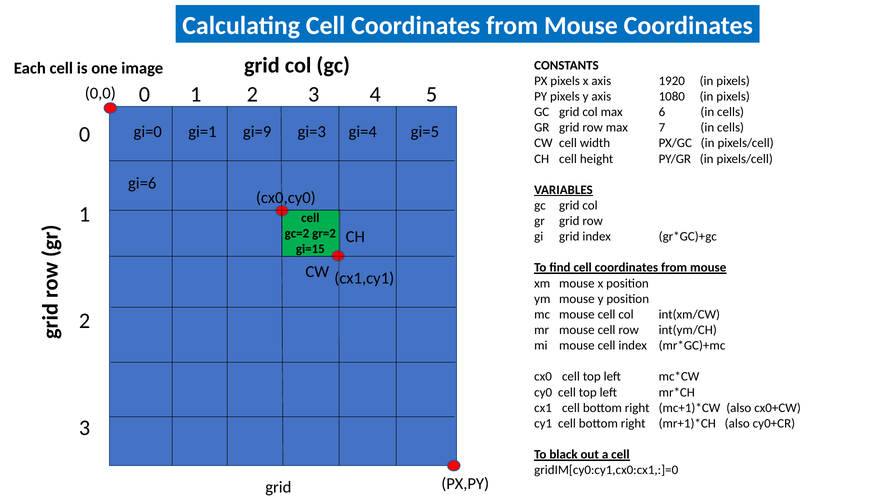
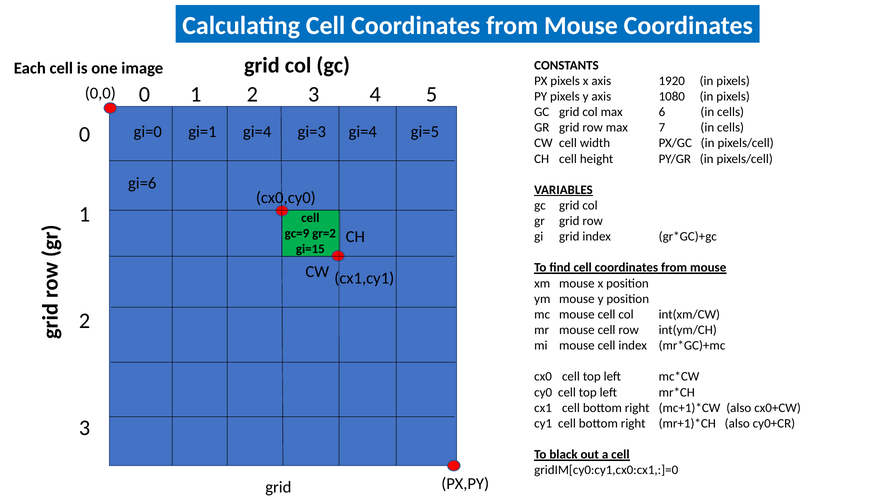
gi=1 gi=9: gi=9 -> gi=4
gc=2: gc=2 -> gc=9
